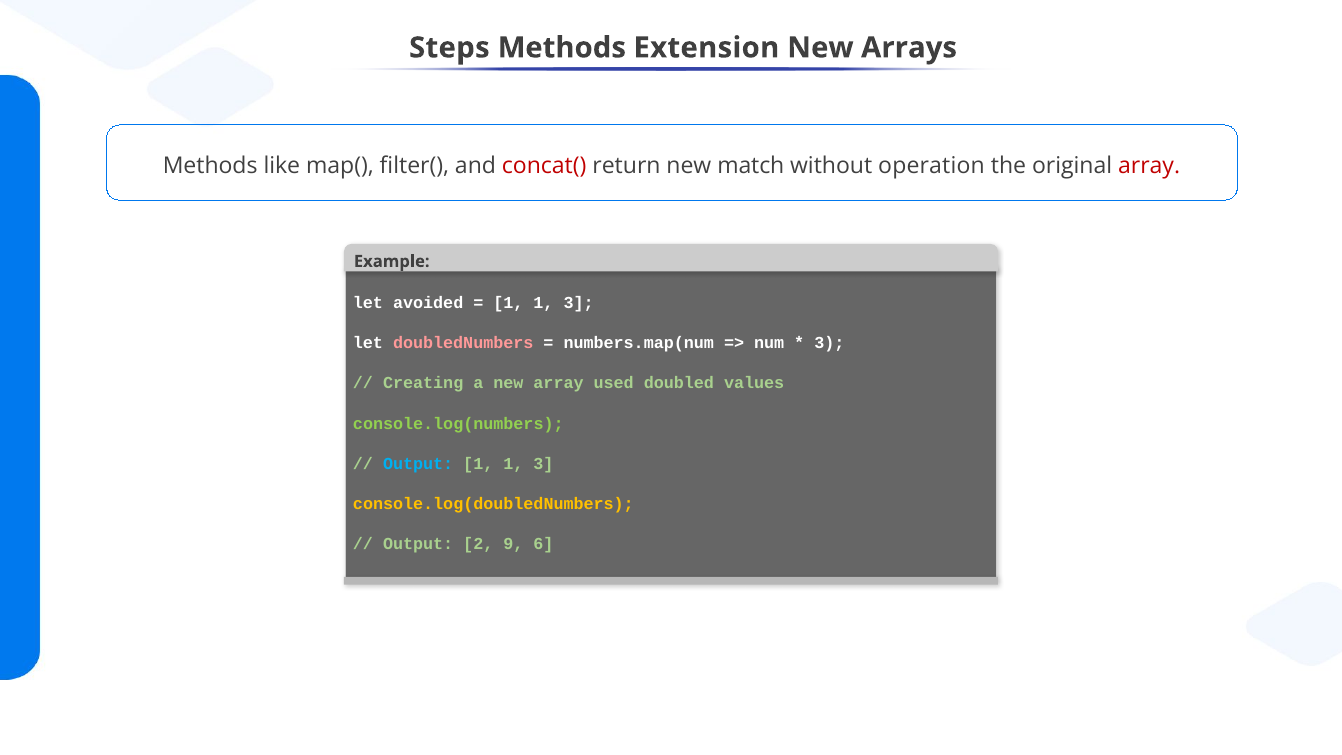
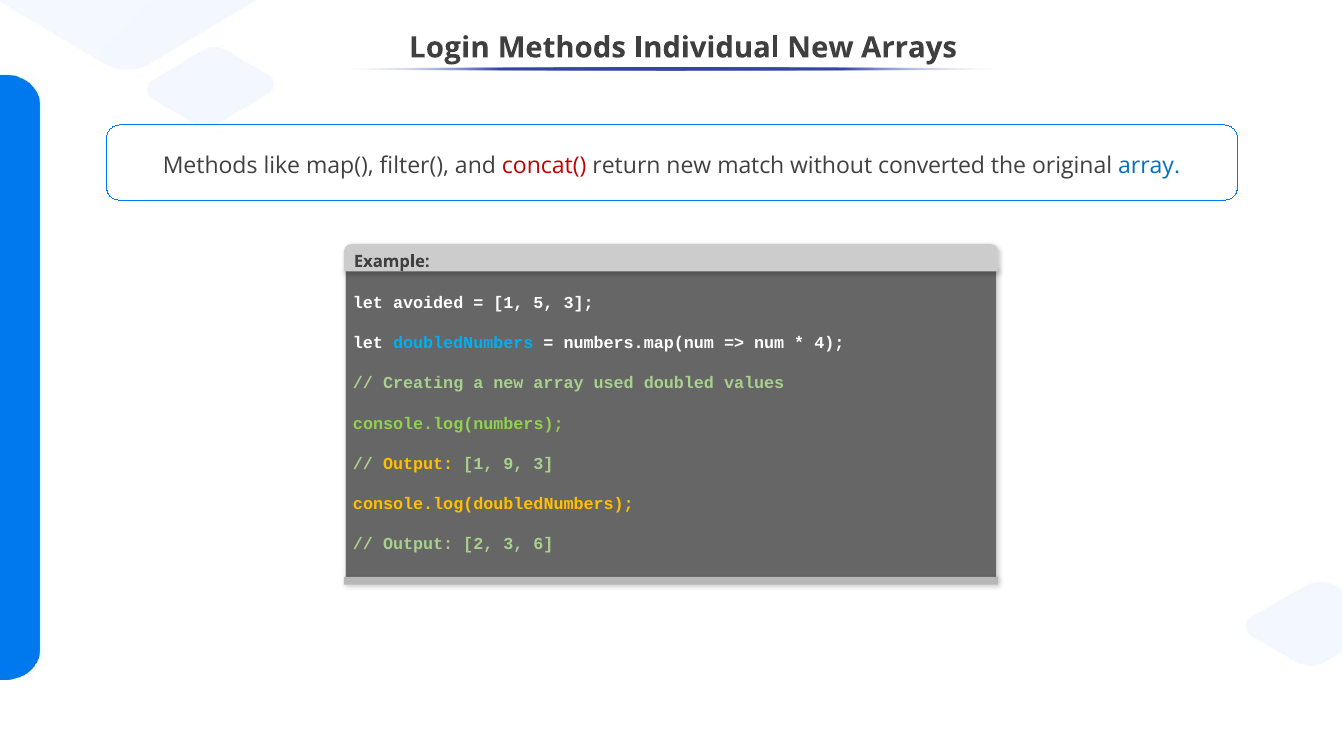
Steps: Steps -> Login
Extension: Extension -> Individual
operation: operation -> converted
array at (1149, 166) colour: red -> blue
1 at (543, 303): 1 -> 5
doubledNumbers colour: pink -> light blue
3 at (829, 343): 3 -> 4
Output at (418, 464) colour: light blue -> yellow
1 at (513, 464): 1 -> 9
2 9: 9 -> 3
